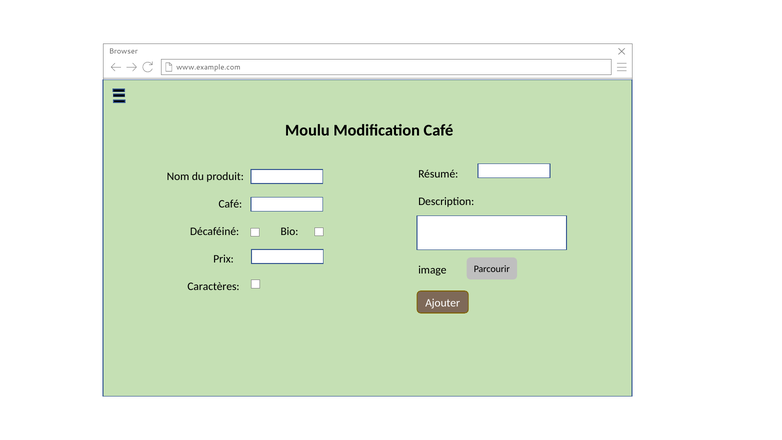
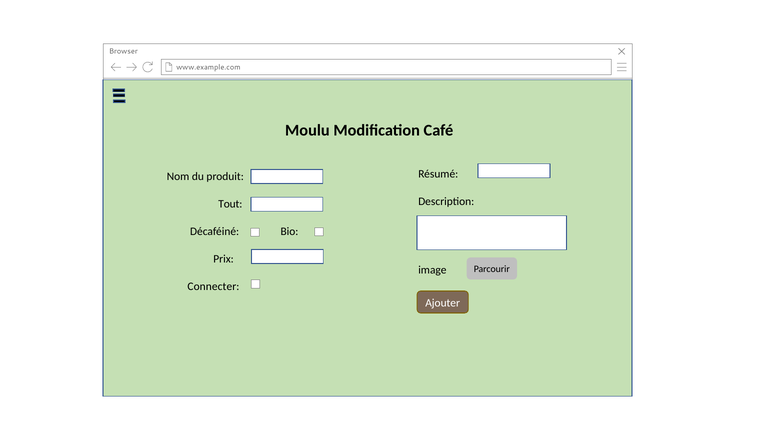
Café at (230, 204): Café -> Tout
Caractères: Caractères -> Connecter
